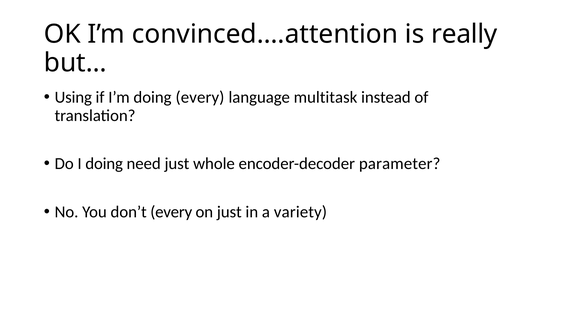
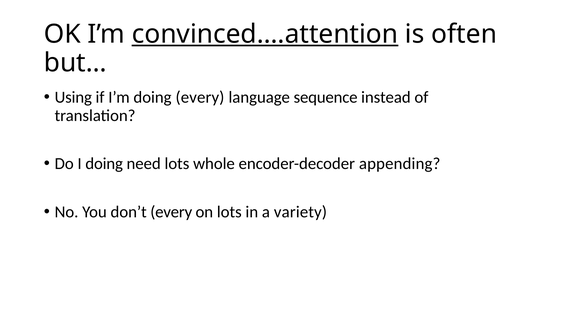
convinced….attention underline: none -> present
really: really -> often
multitask: multitask -> sequence
need just: just -> lots
parameter: parameter -> appending
on just: just -> lots
